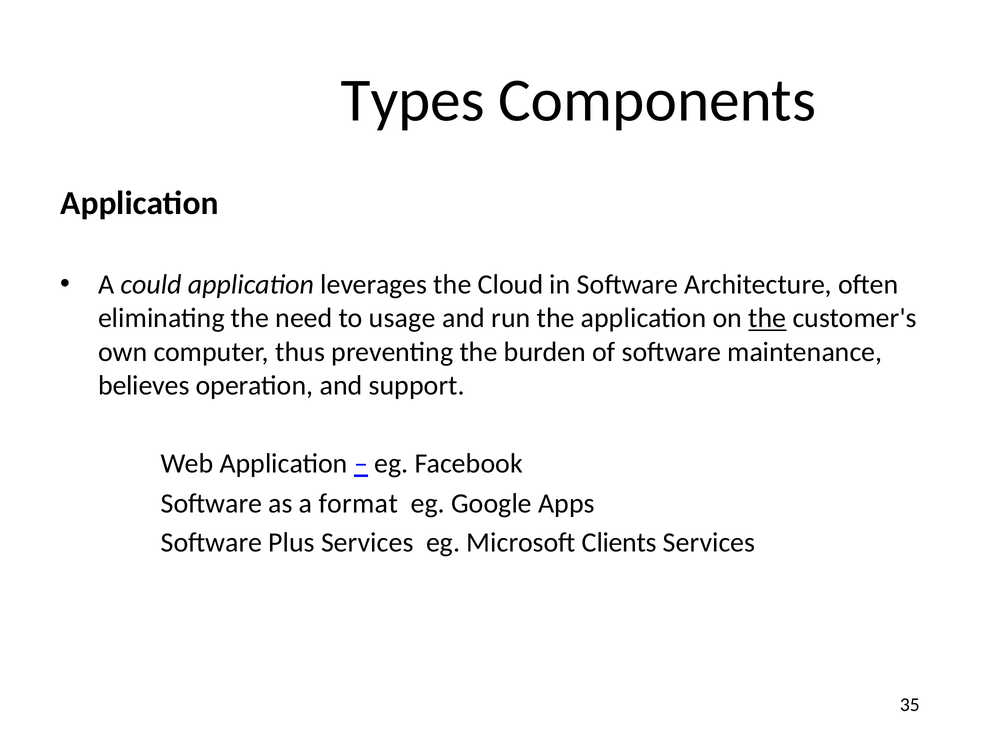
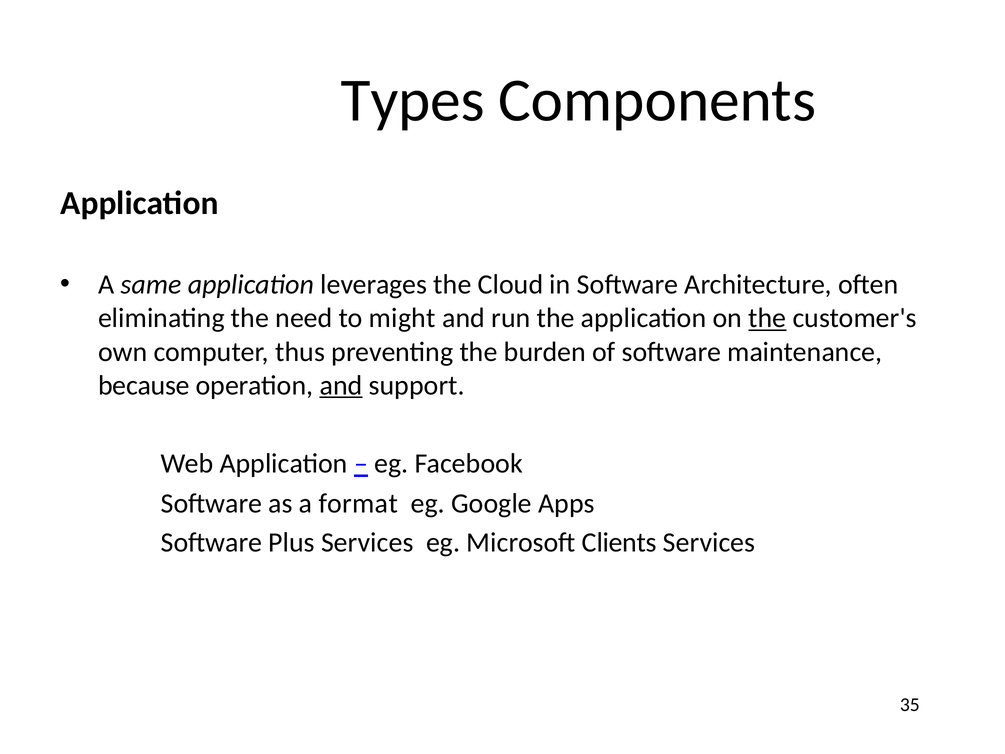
could: could -> same
usage: usage -> might
believes: believes -> because
and at (341, 385) underline: none -> present
